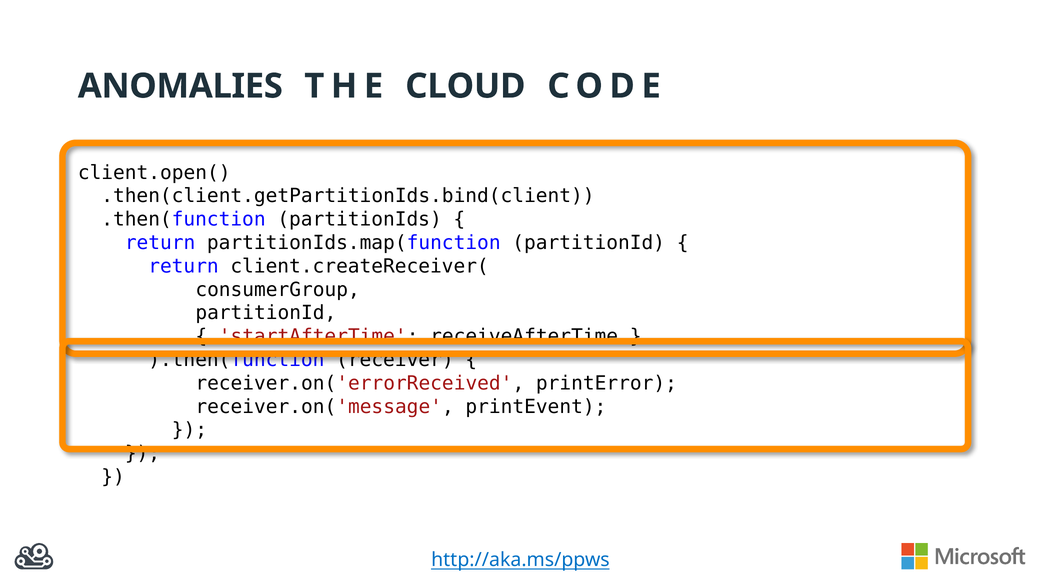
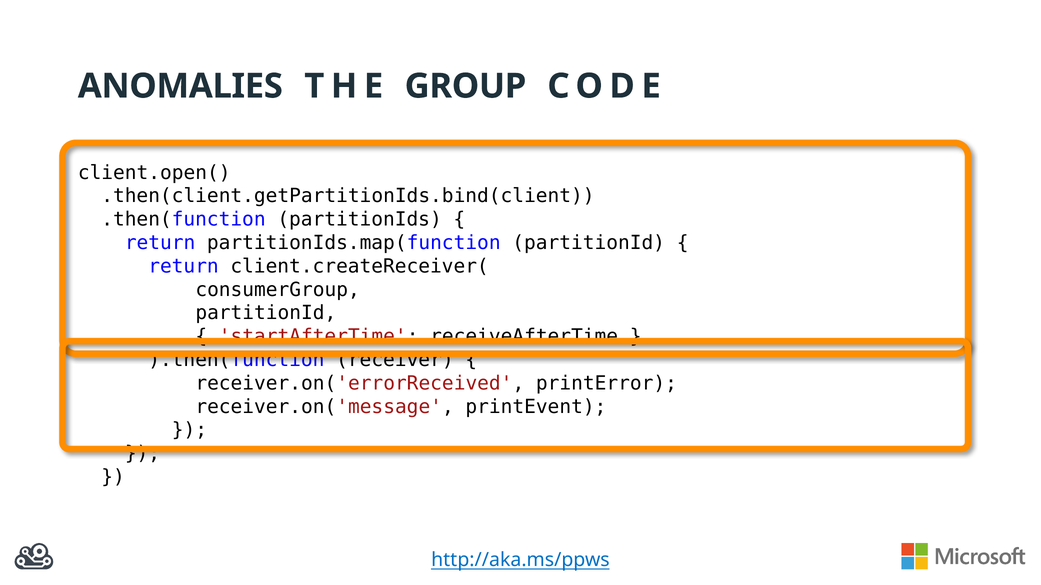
CLOUD: CLOUD -> GROUP
